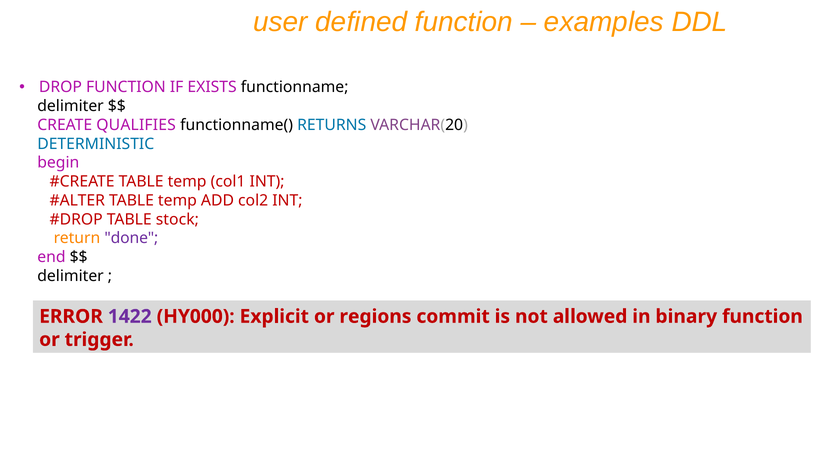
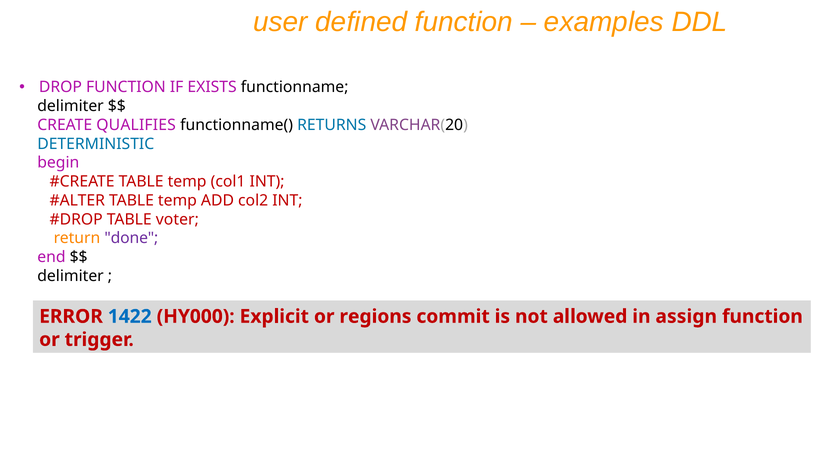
stock: stock -> voter
1422 colour: purple -> blue
binary: binary -> assign
